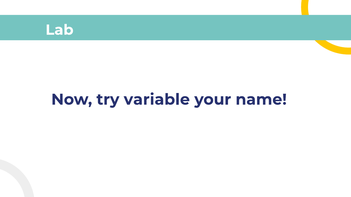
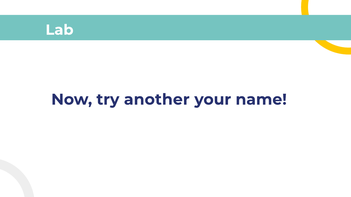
variable: variable -> another
